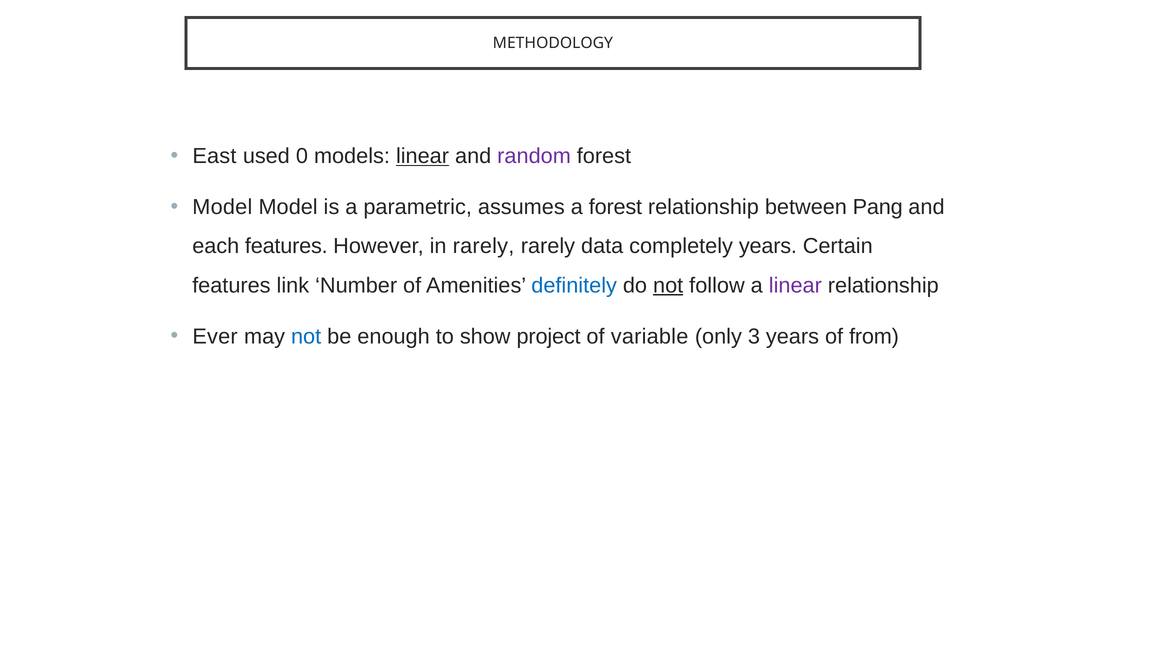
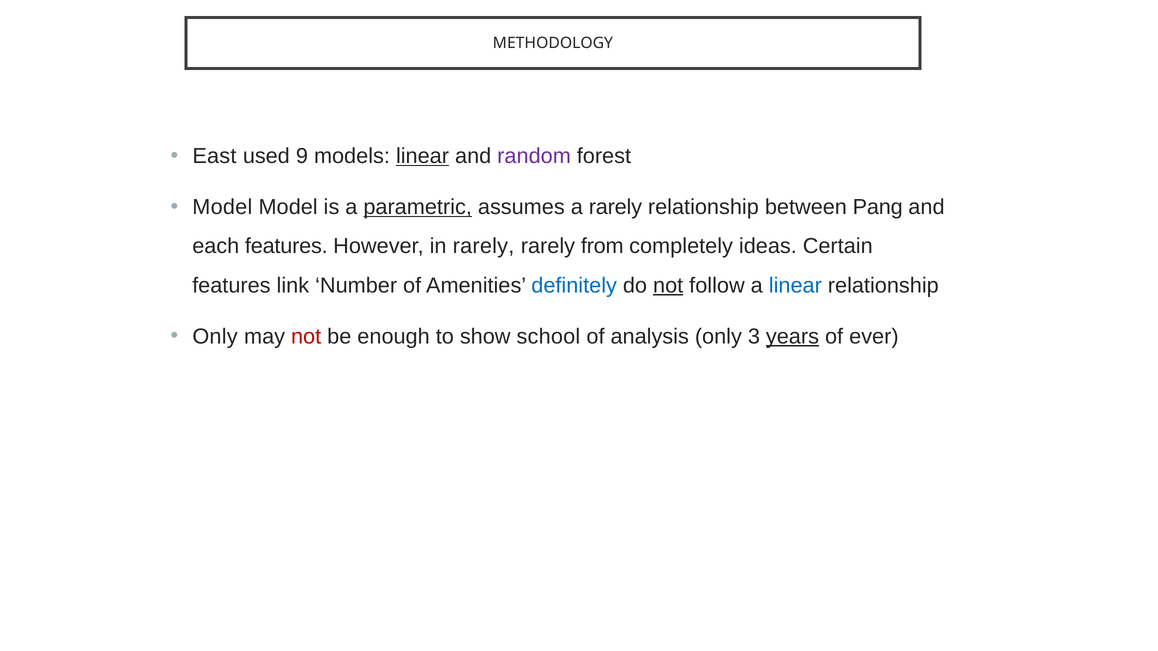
0: 0 -> 9
parametric underline: none -> present
a forest: forest -> rarely
data: data -> from
completely years: years -> ideas
linear at (795, 286) colour: purple -> blue
Ever at (215, 337): Ever -> Only
not at (306, 337) colour: blue -> red
project: project -> school
variable: variable -> analysis
years at (792, 337) underline: none -> present
from: from -> ever
